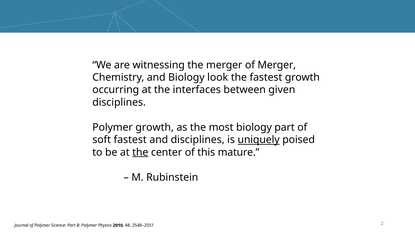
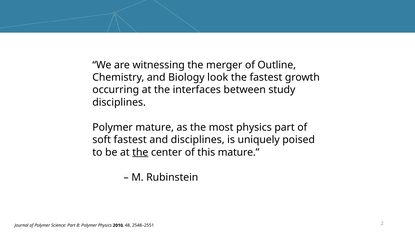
of Merger: Merger -> Outline
given: given -> study
Polymer growth: growth -> mature
most biology: biology -> physics
uniquely underline: present -> none
